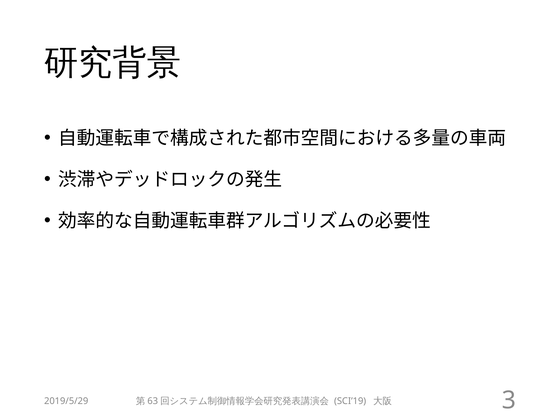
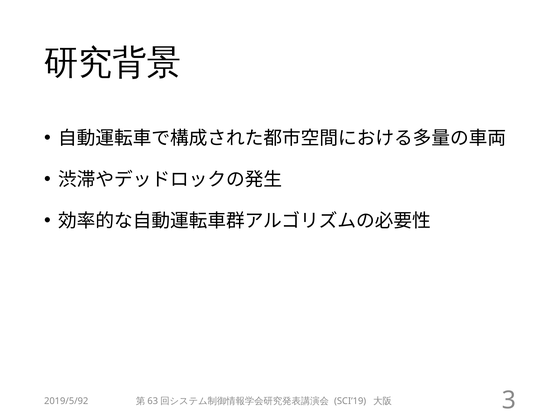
2019/5/29: 2019/5/29 -> 2019/5/92
